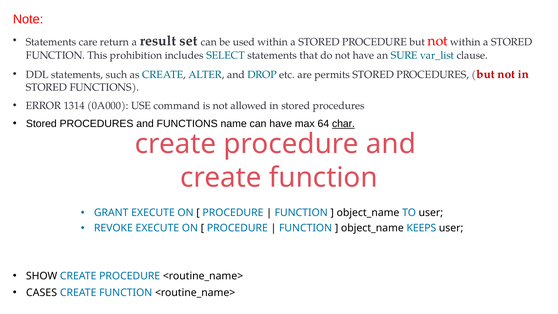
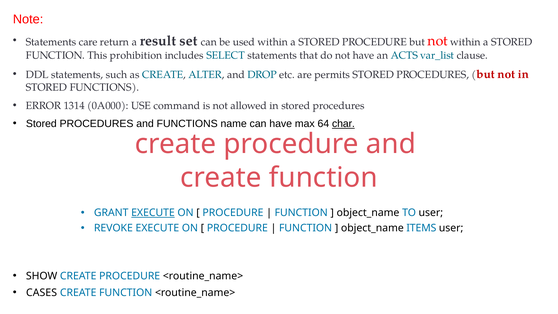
SURE: SURE -> ACTS
EXECUTE at (153, 213) underline: none -> present
KEEPS: KEEPS -> ITEMS
